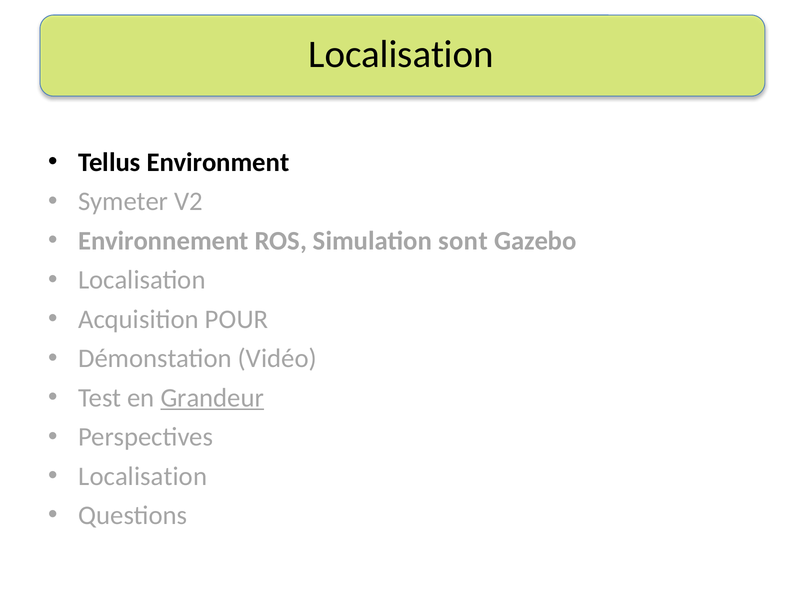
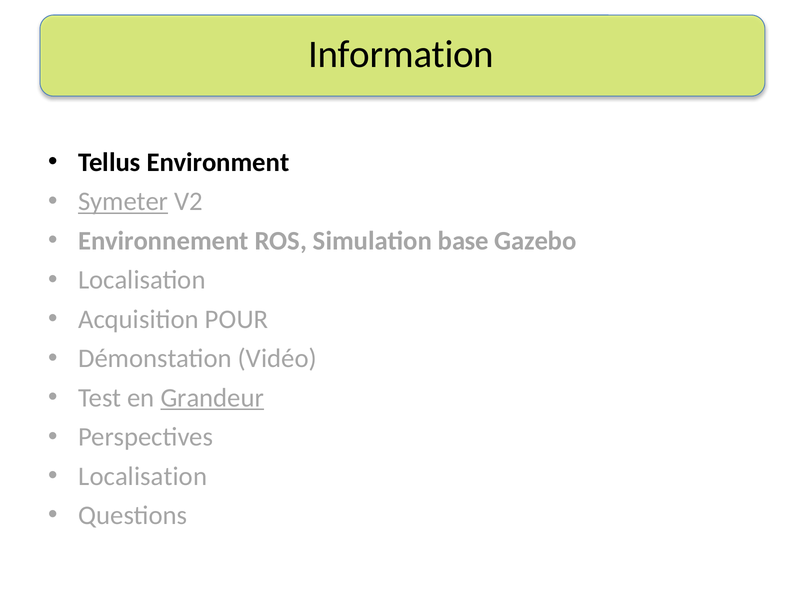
Localisation at (401, 54): Localisation -> Information
Symeter underline: none -> present
sont: sont -> base
